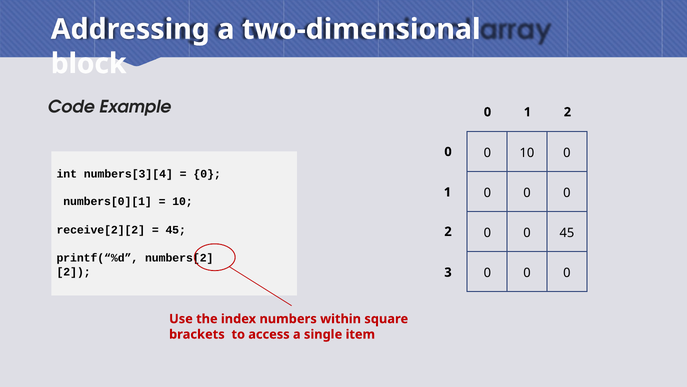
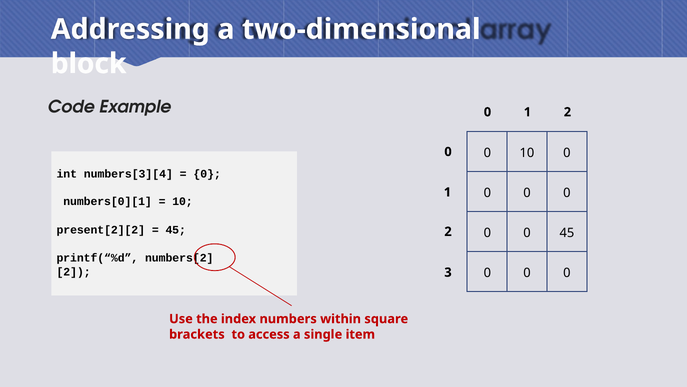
receive[2][2: receive[2][2 -> present[2][2
